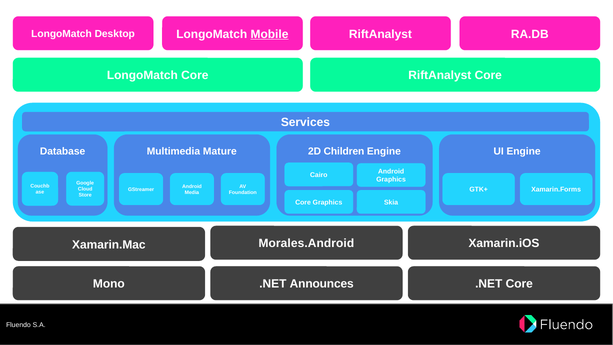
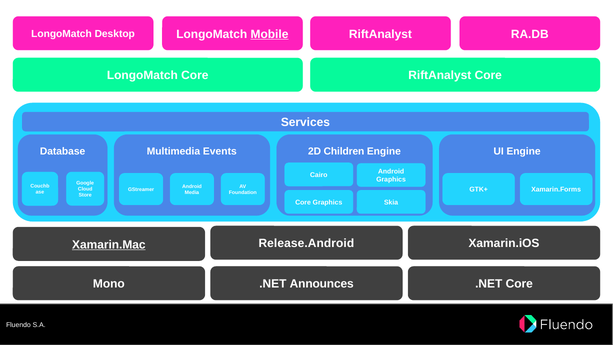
Mature: Mature -> Events
Morales.Android: Morales.Android -> Release.Android
Xamarin.Mac underline: none -> present
